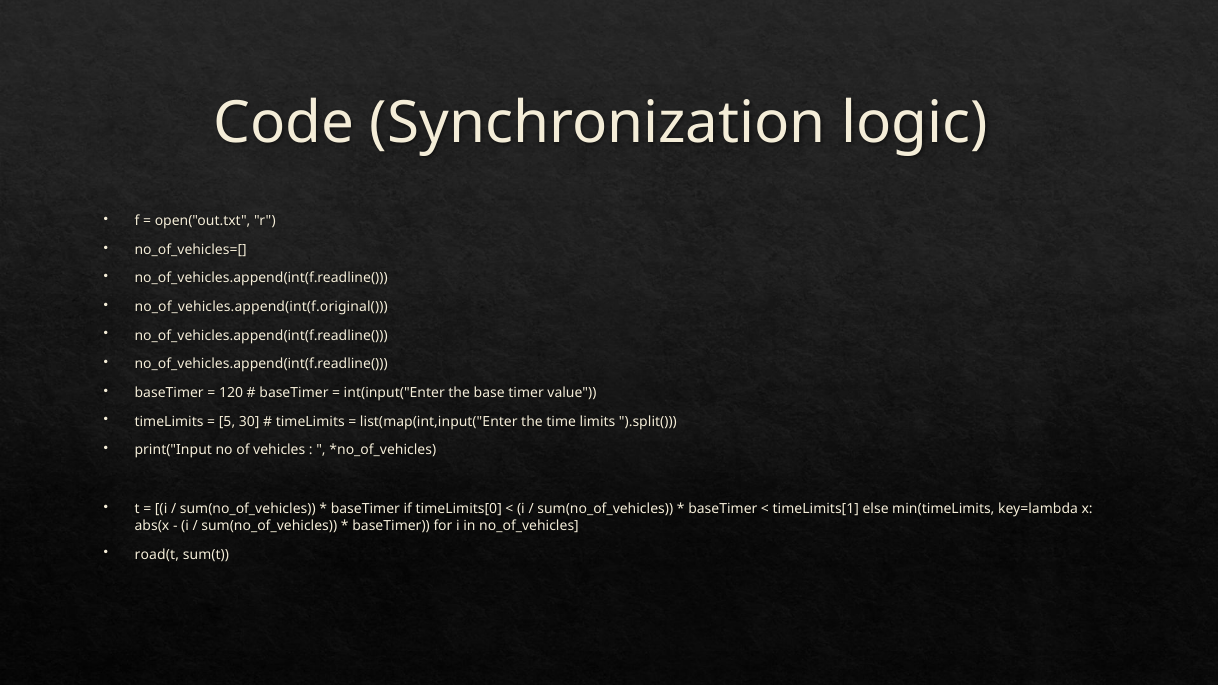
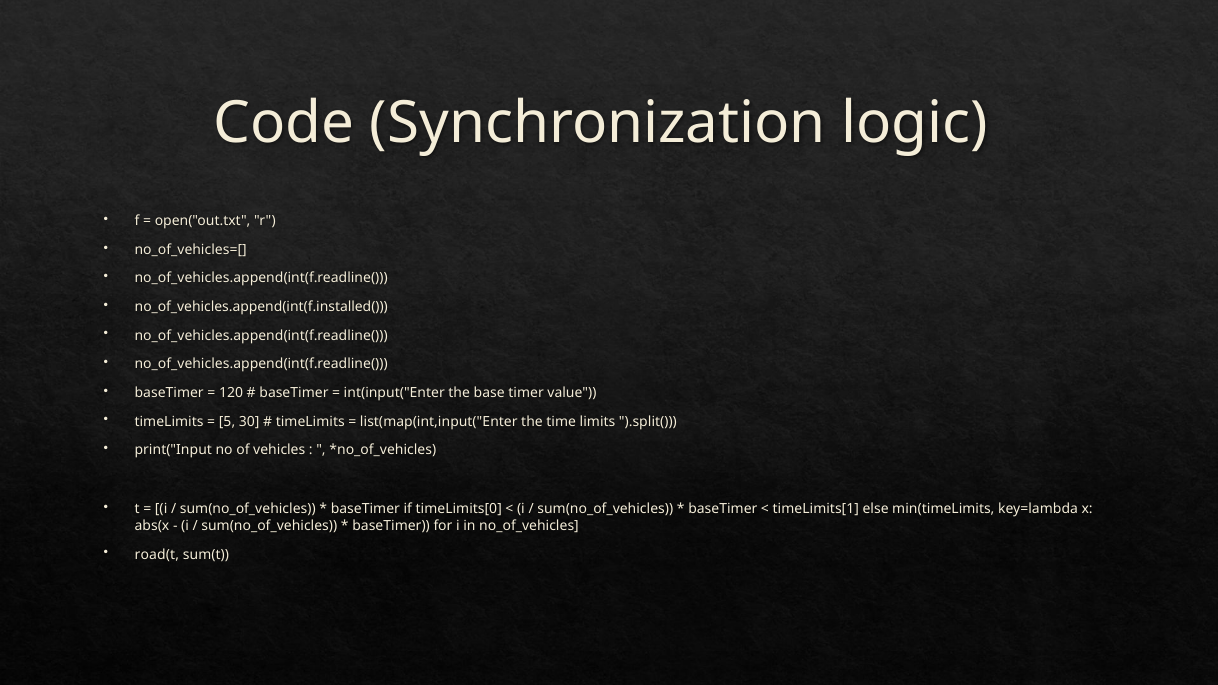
no_of_vehicles.append(int(f.original(: no_of_vehicles.append(int(f.original( -> no_of_vehicles.append(int(f.installed(
